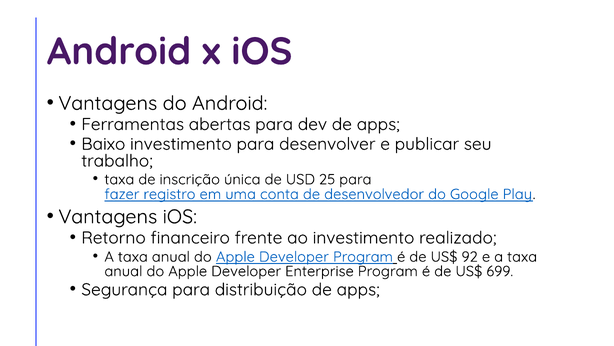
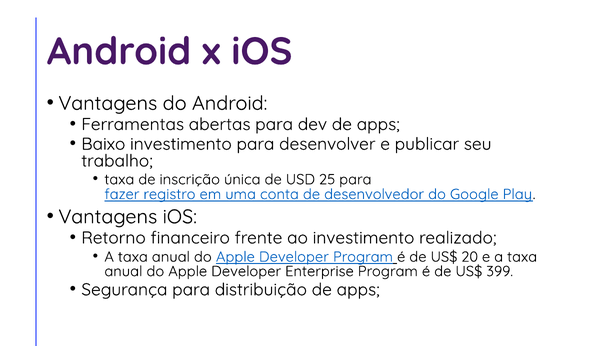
92: 92 -> 20
699: 699 -> 399
